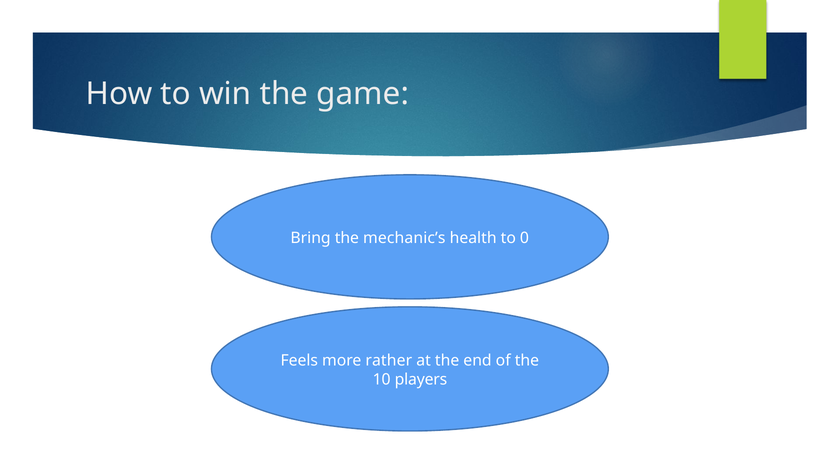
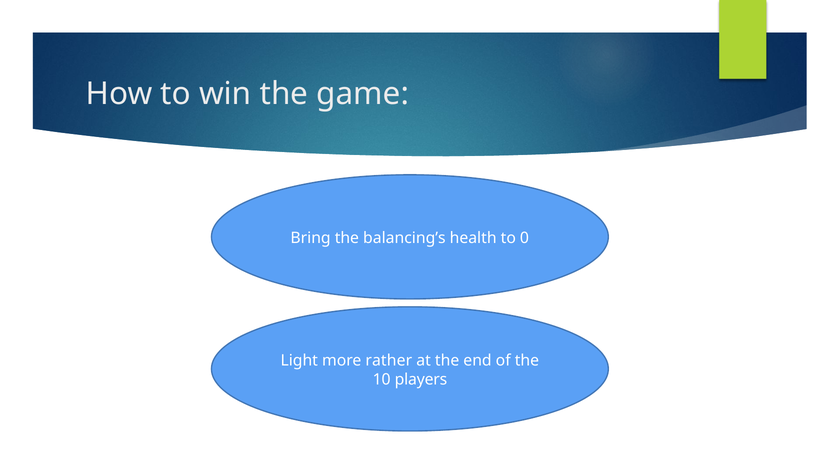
mechanic’s: mechanic’s -> balancing’s
Feels: Feels -> Light
